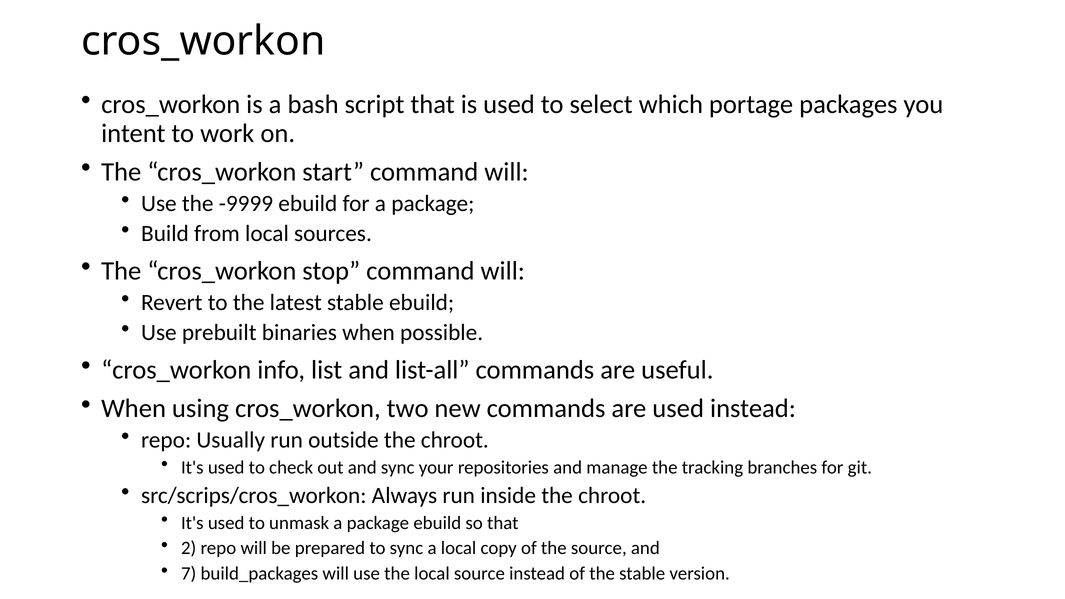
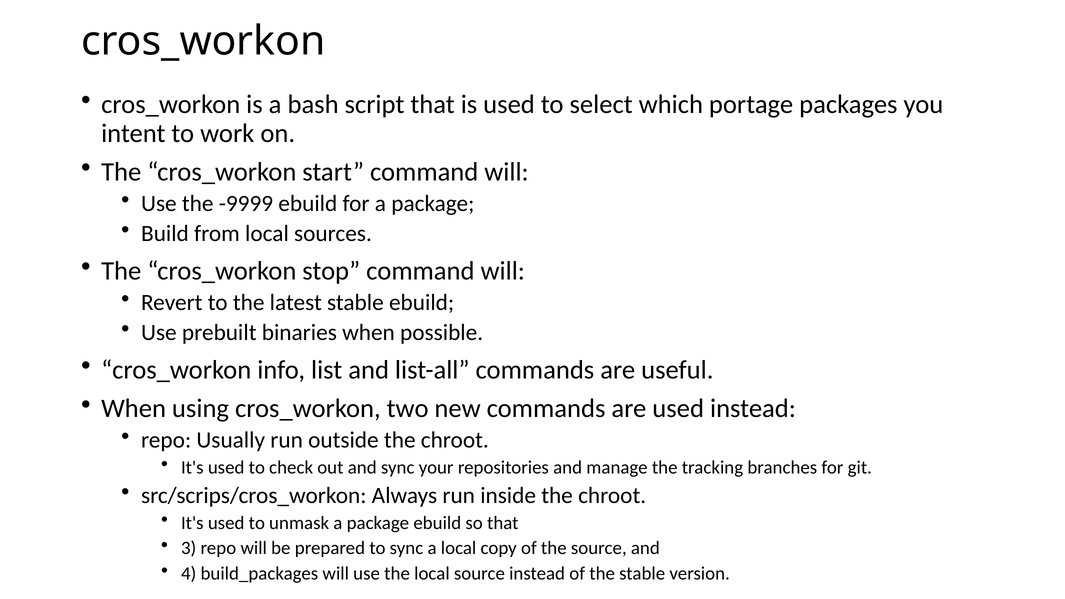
2: 2 -> 3
7: 7 -> 4
